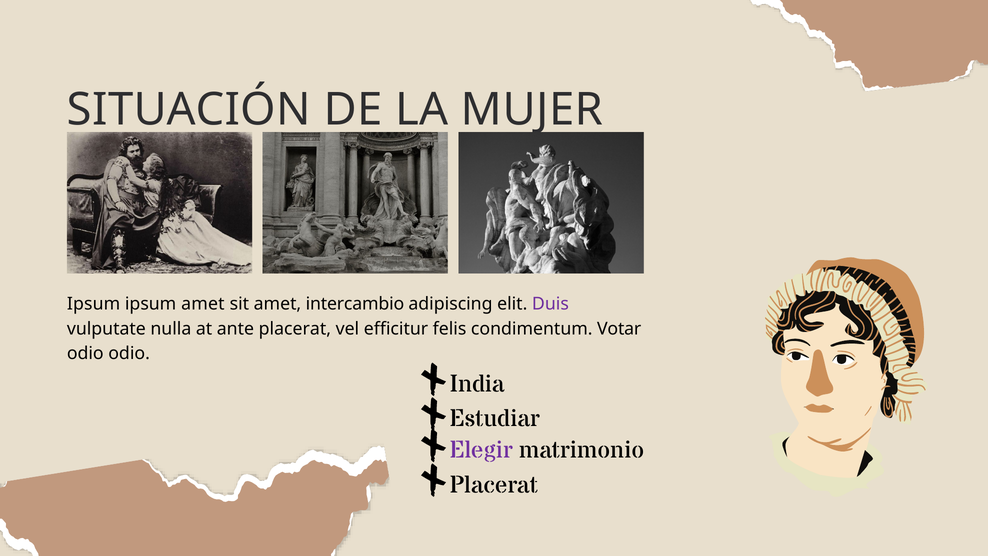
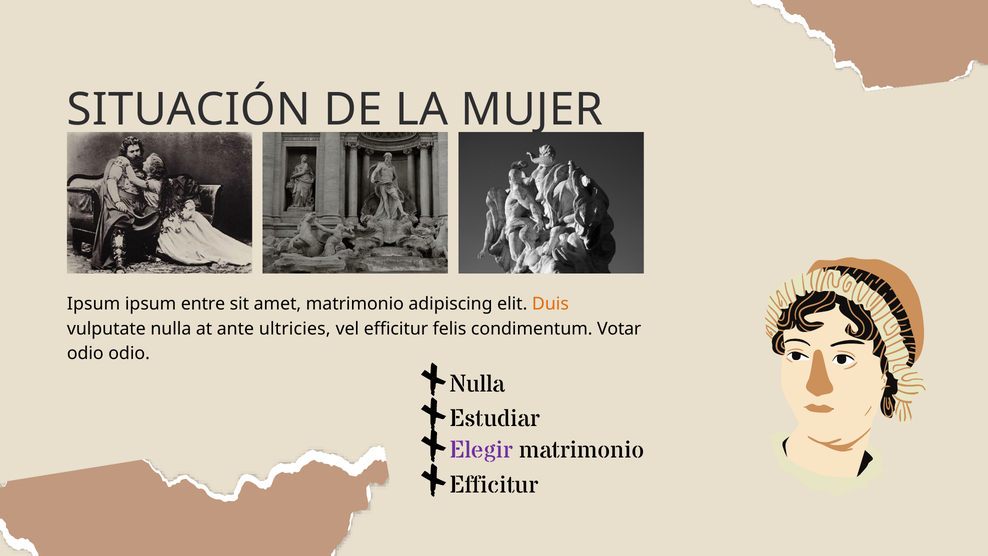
ipsum amet: amet -> entre
amet intercambio: intercambio -> matrimonio
Duis colour: purple -> orange
ante placerat: placerat -> ultricies
India at (477, 384): India -> Nulla
Placerat at (494, 484): Placerat -> Efficitur
